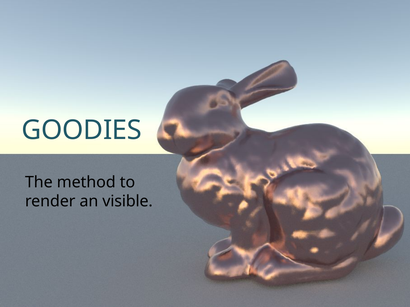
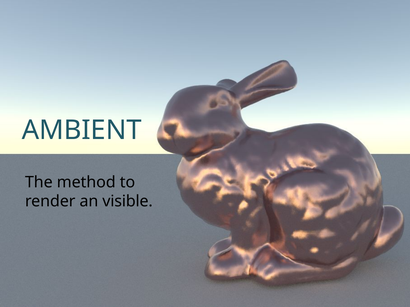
GOODIES: GOODIES -> AMBIENT
